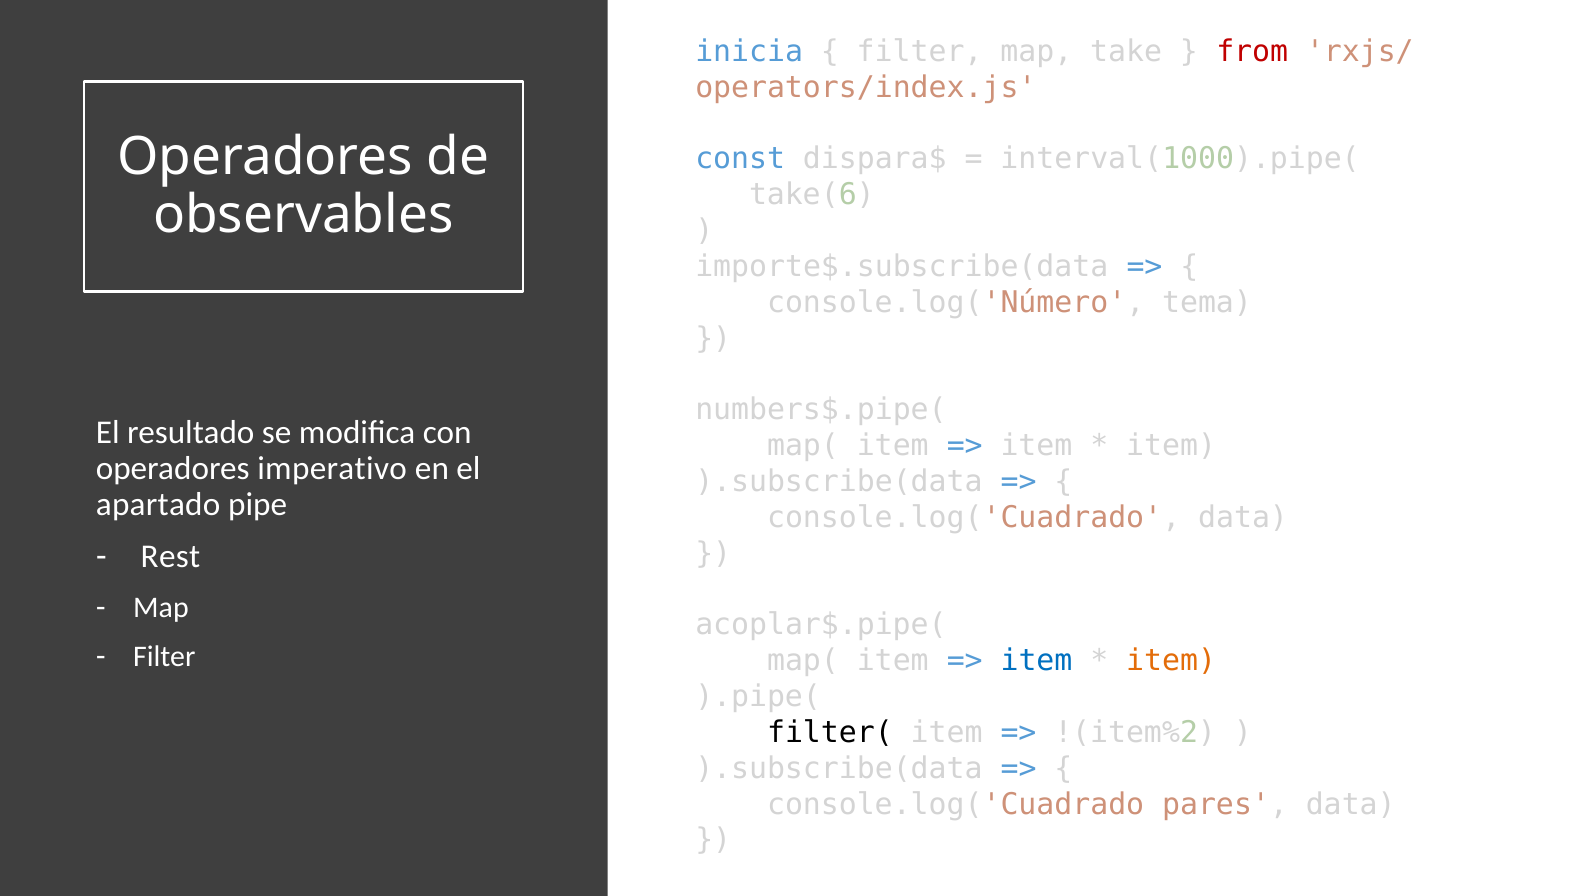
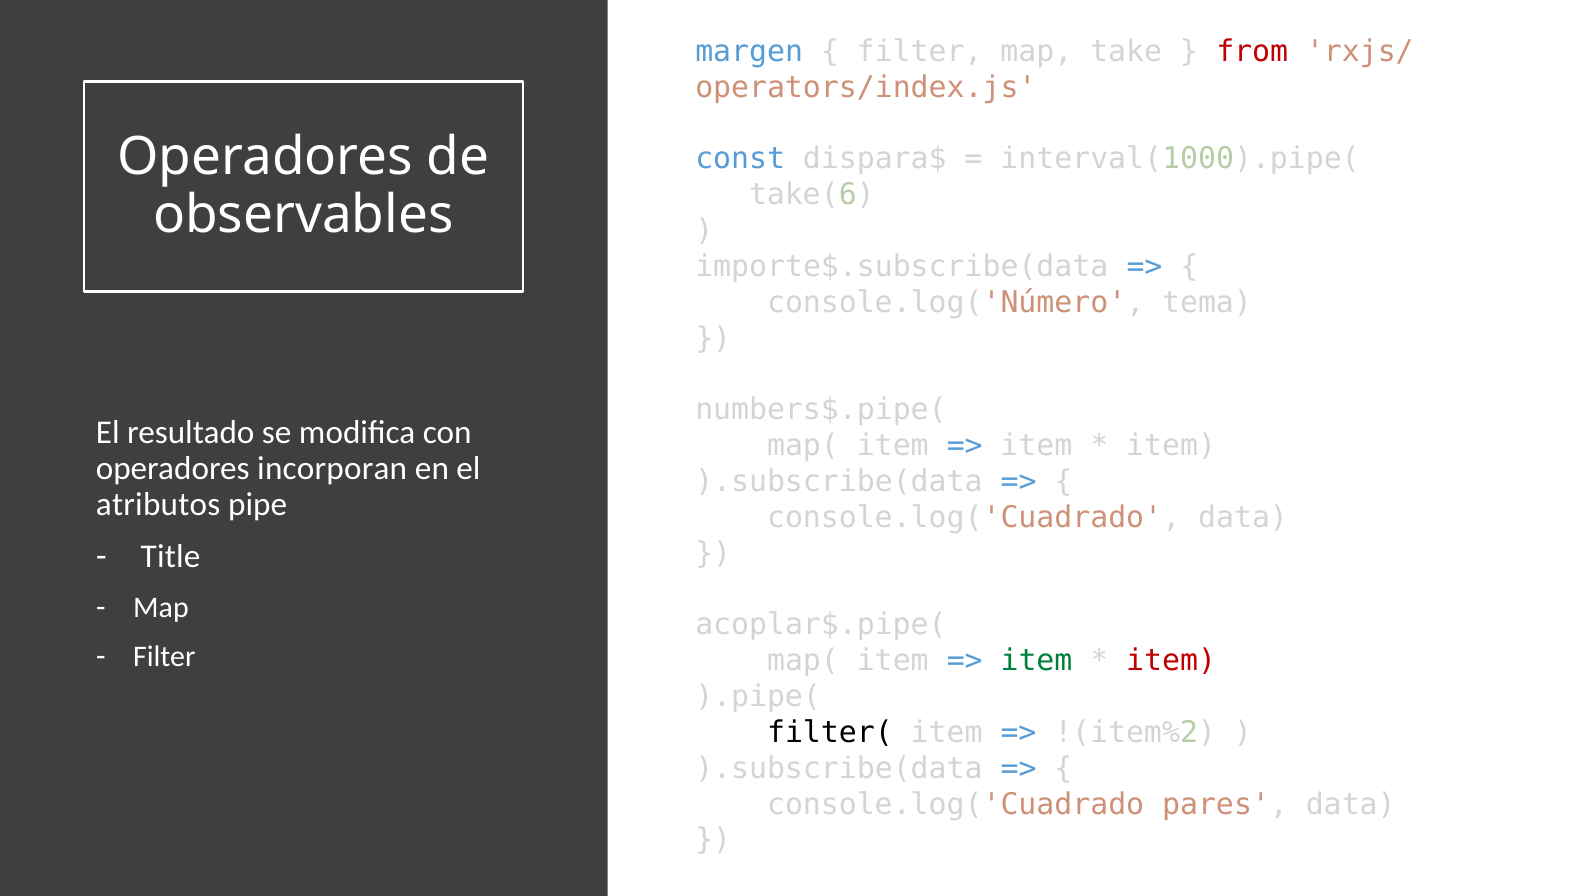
inicia: inicia -> margen
imperativo: imperativo -> incorporan
apartado: apartado -> atributos
Rest: Rest -> Title
item at (1036, 661) colour: blue -> green
item at (1171, 661) colour: orange -> red
